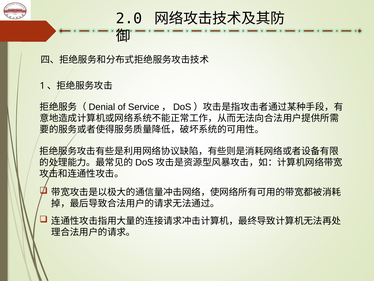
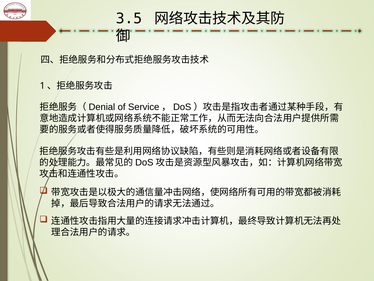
2.0: 2.0 -> 3.5
